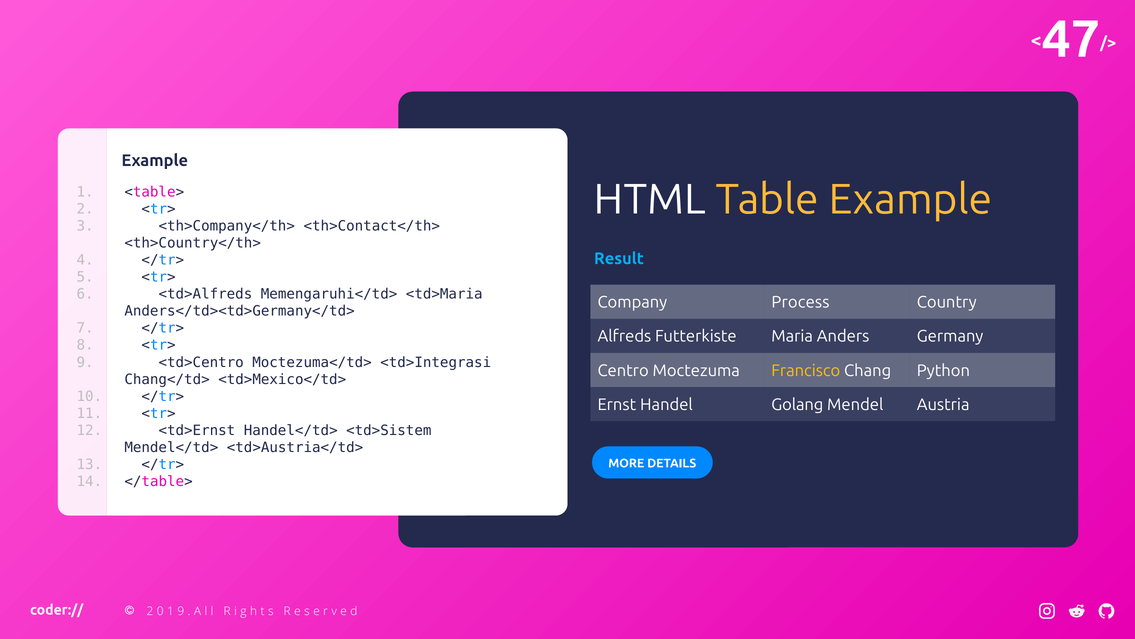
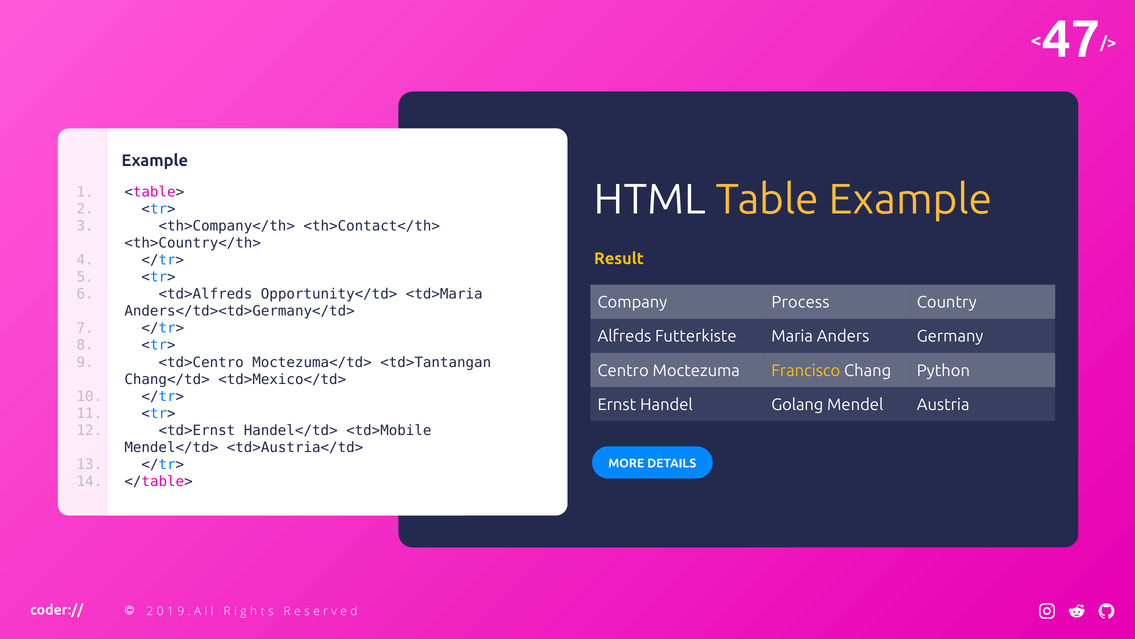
Result colour: light blue -> yellow
Memengaruhi</td>: Memengaruhi</td> -> Opportunity</td>
<td>Integrasi: <td>Integrasi -> <td>Tantangan
<td>Sistem: <td>Sistem -> <td>Mobile
